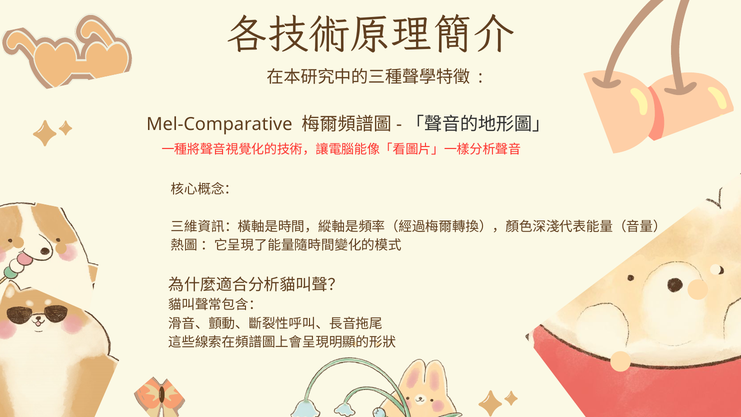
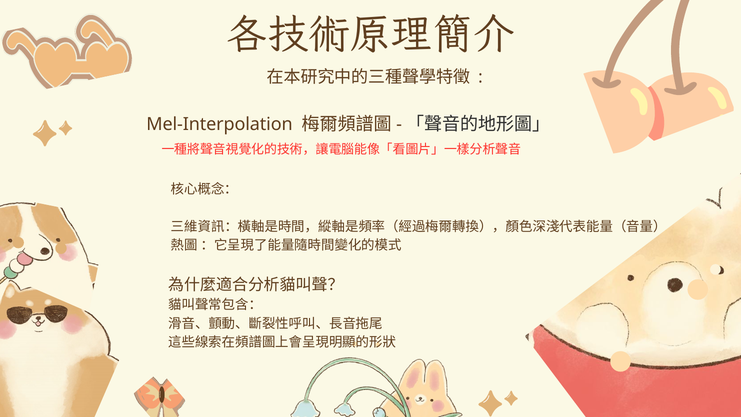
Mel-Comparative: Mel-Comparative -> Mel-Interpolation
